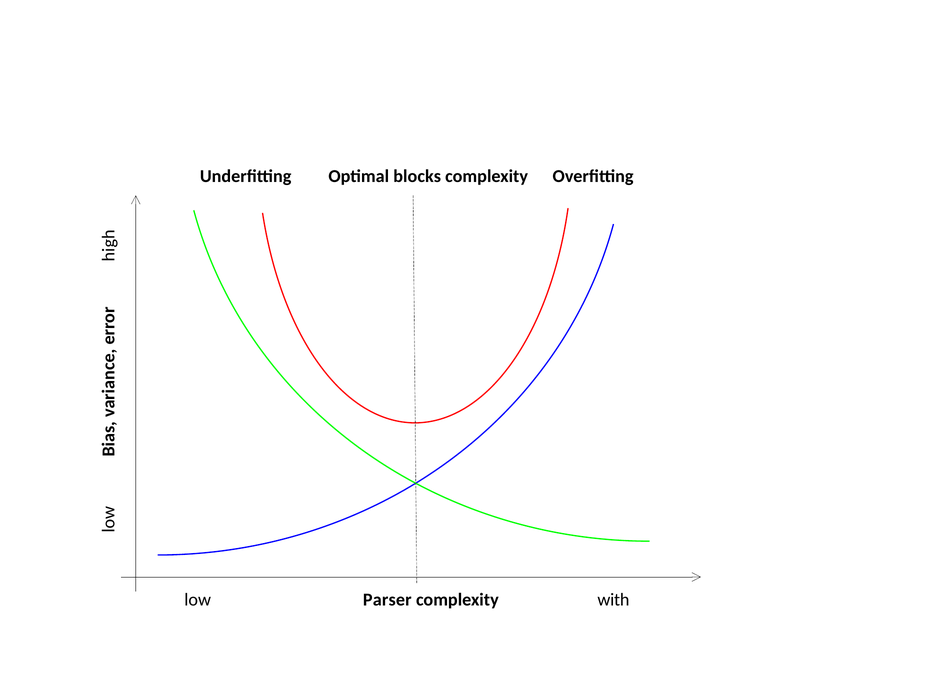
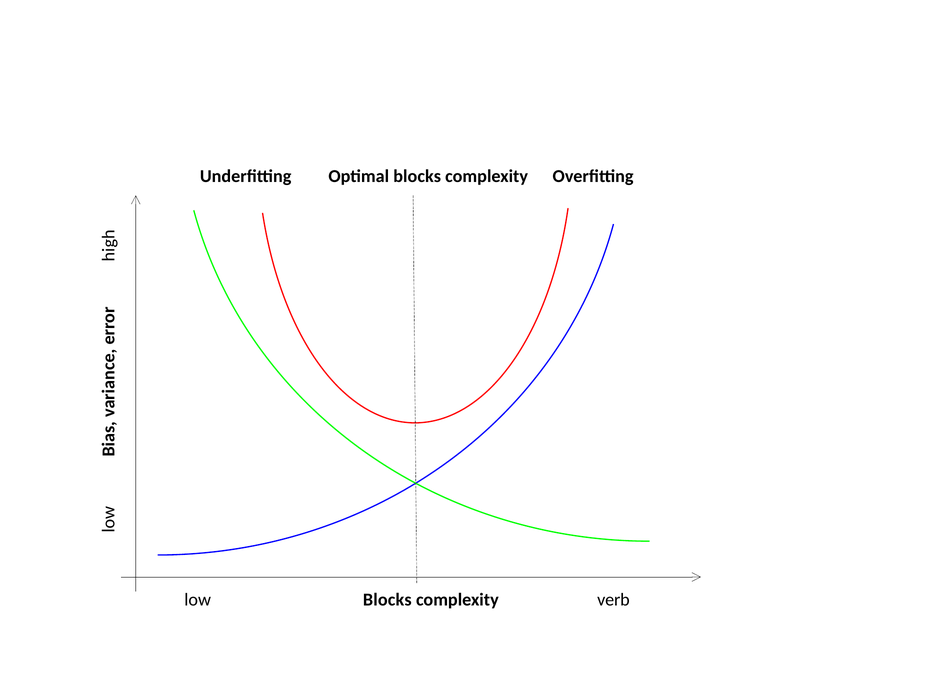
low Parser: Parser -> Blocks
with: with -> verb
